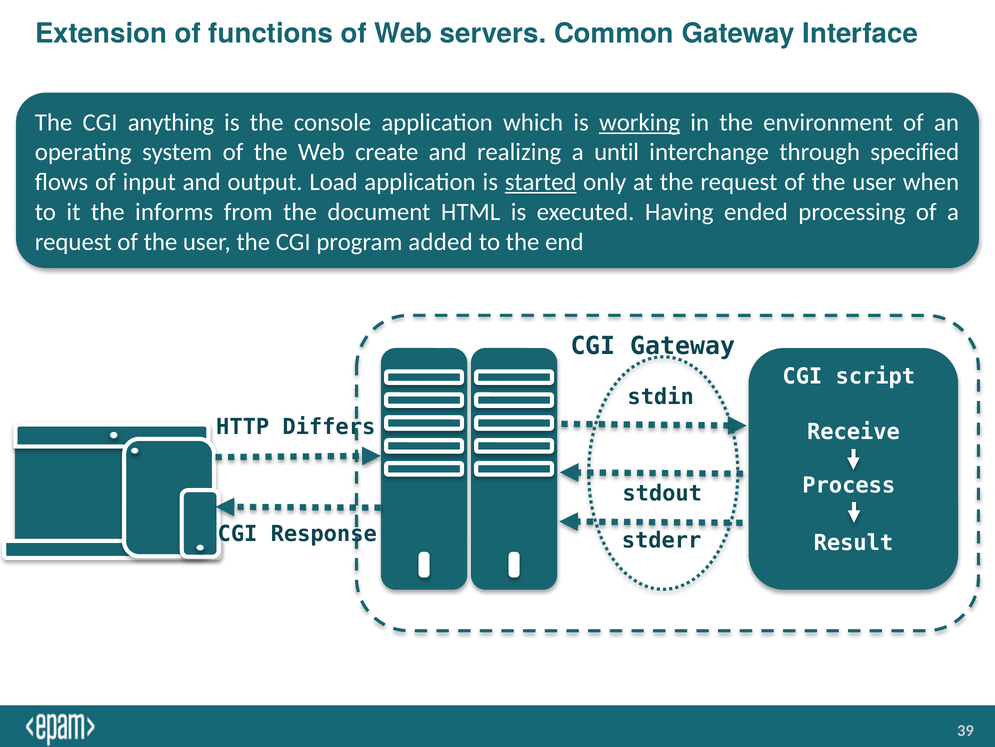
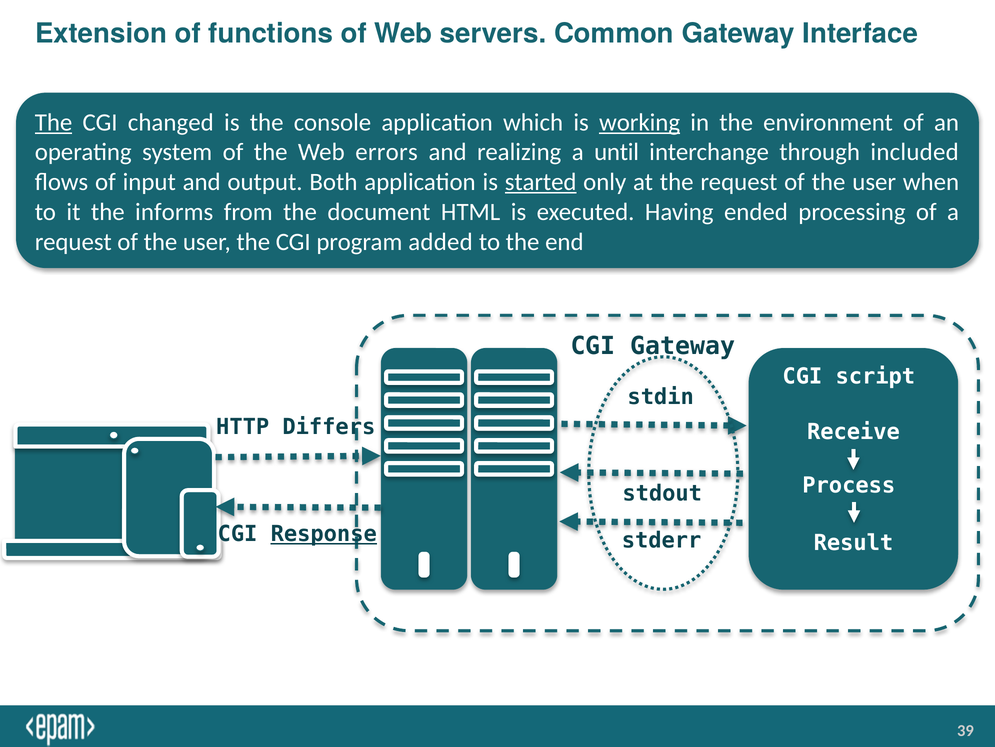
The at (54, 122) underline: none -> present
anything: anything -> changed
create: create -> errors
specified: specified -> included
Load: Load -> Both
Response underline: none -> present
